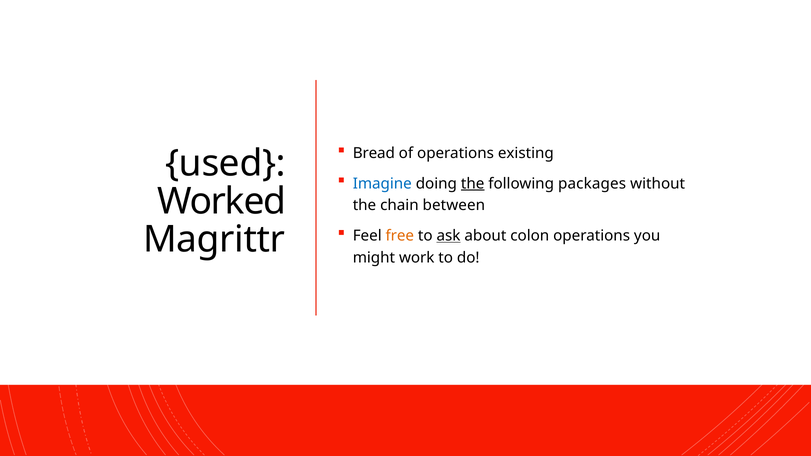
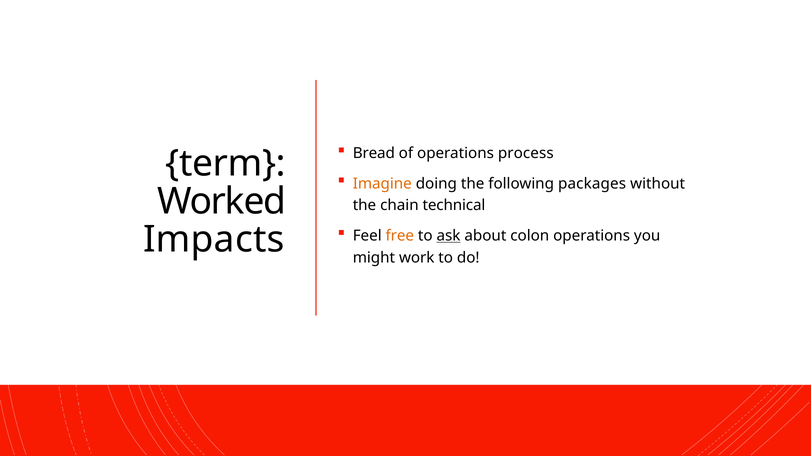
existing: existing -> process
used: used -> term
Imagine colour: blue -> orange
the at (473, 184) underline: present -> none
between: between -> technical
Magrittr: Magrittr -> Impacts
